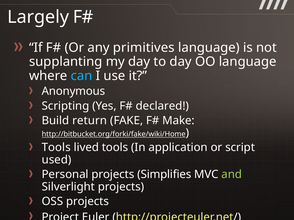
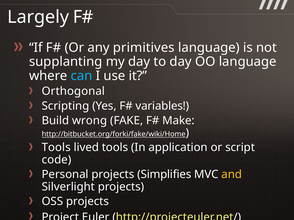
Anonymous: Anonymous -> Orthogonal
declared: declared -> variables
return: return -> wrong
used: used -> code
and colour: light green -> yellow
